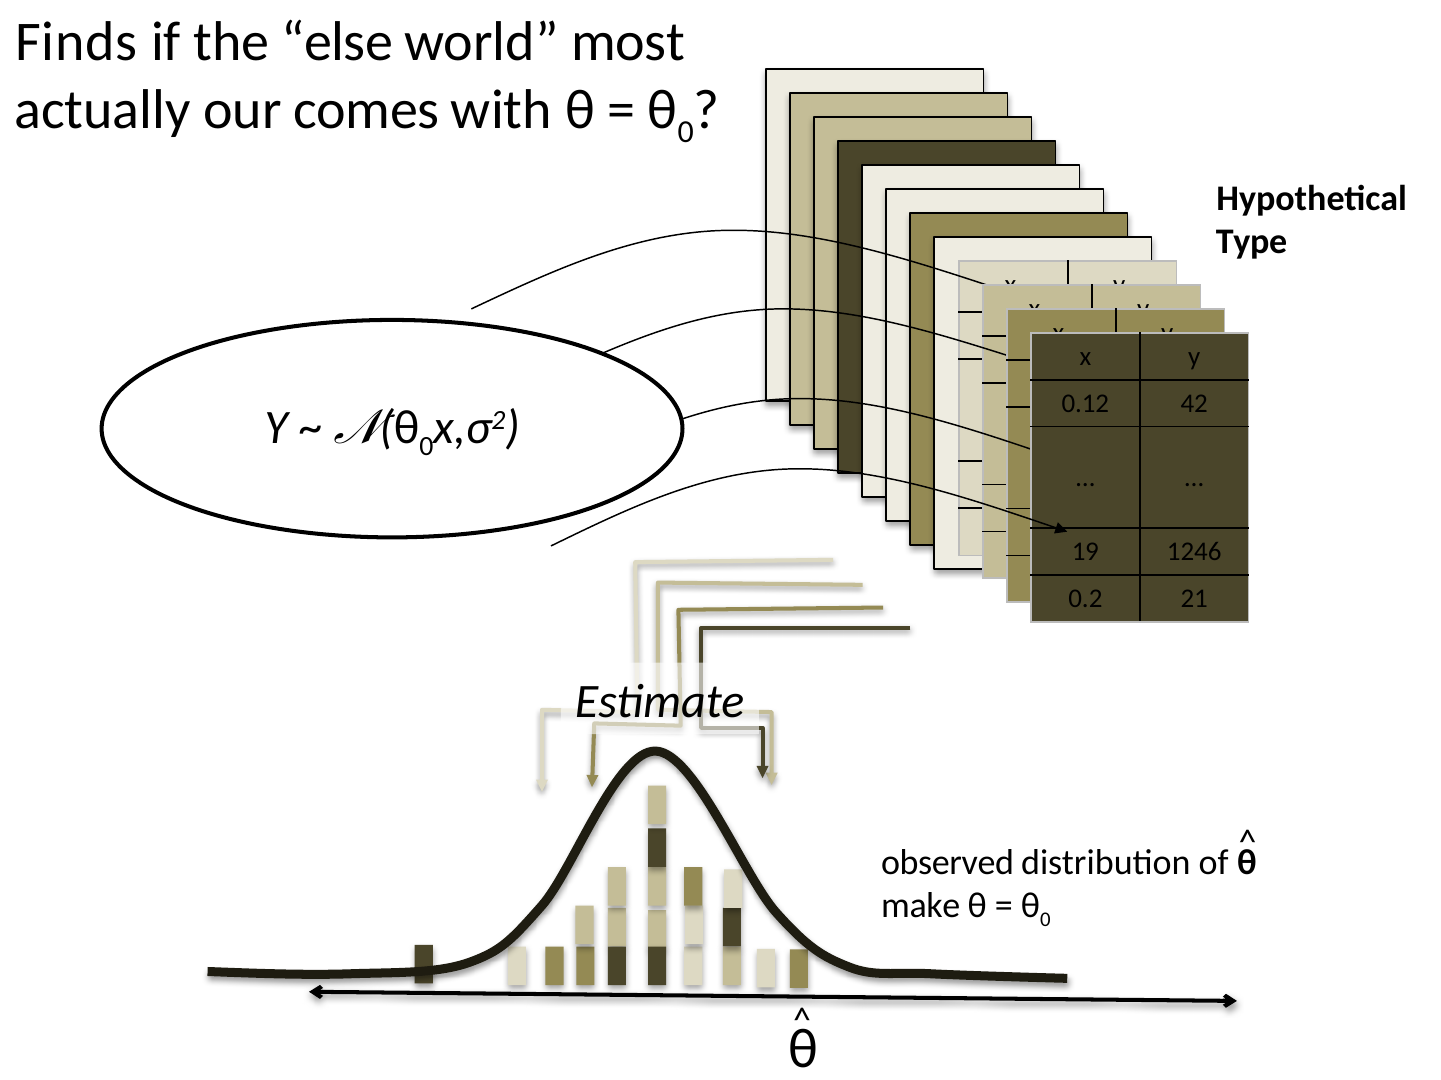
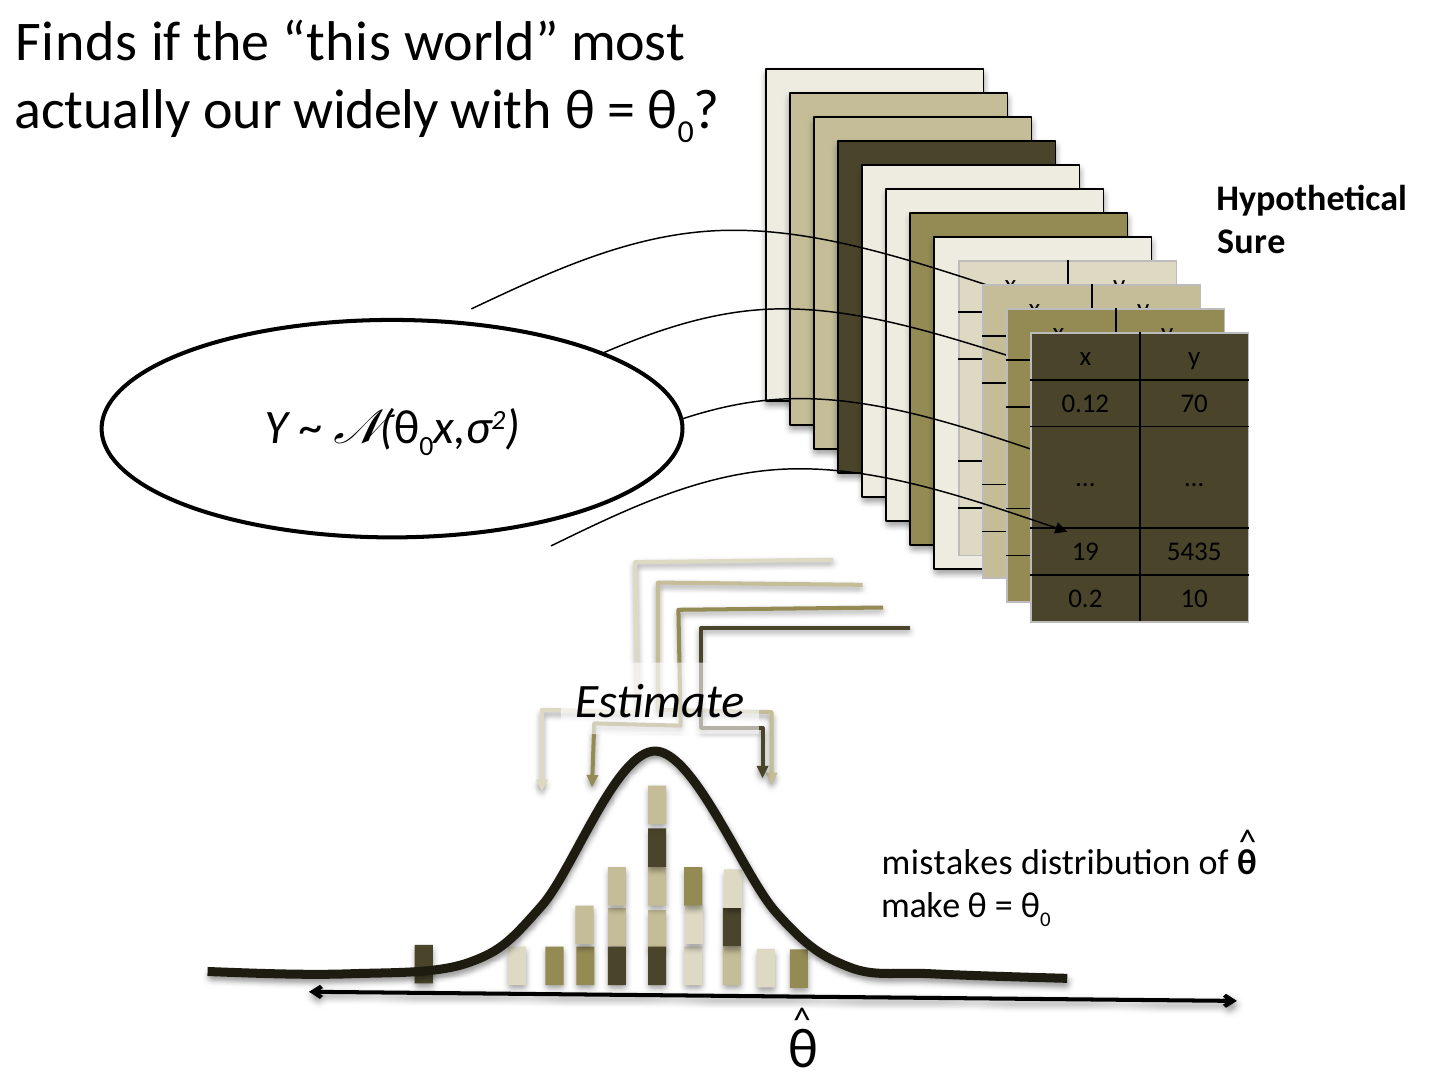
else: else -> this
comes: comes -> widely
Type: Type -> Sure
42: 42 -> 70
1246: 1246 -> 5435
21: 21 -> 10
observed: observed -> mistakes
